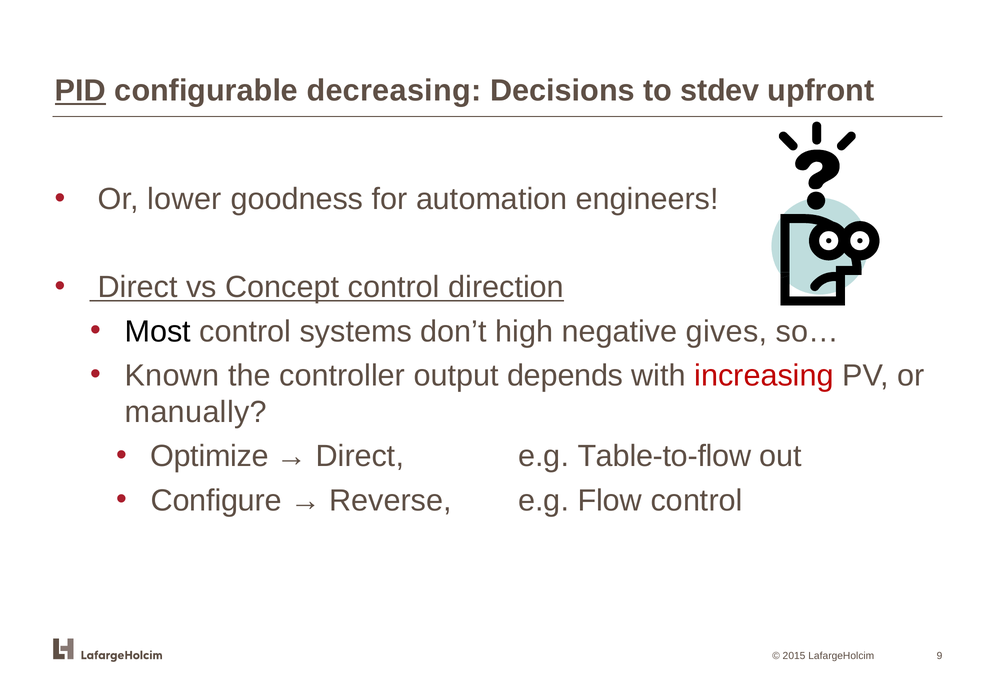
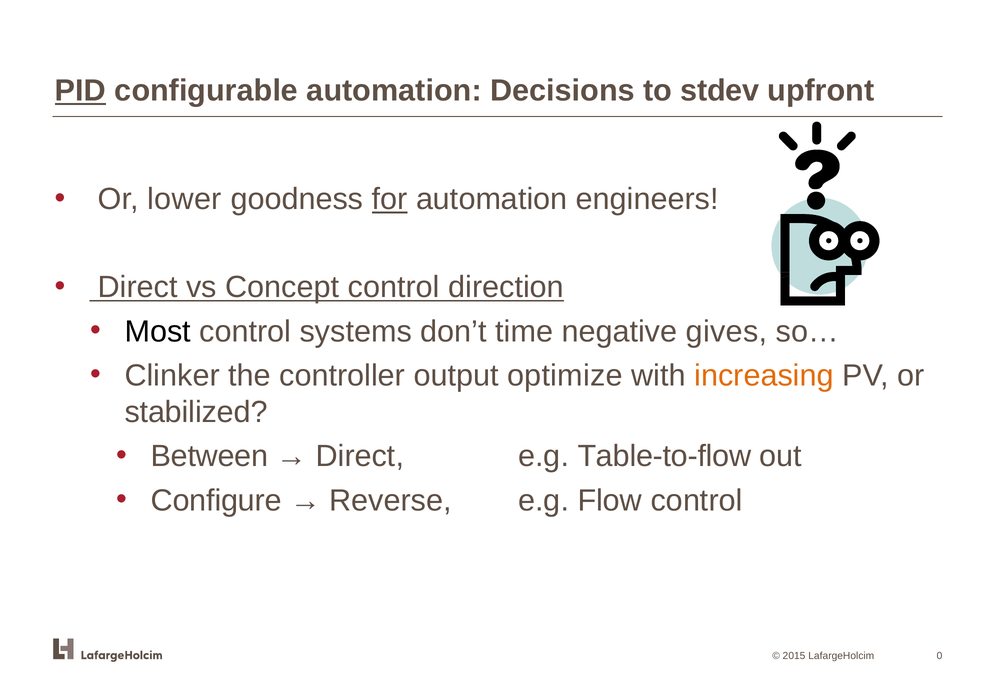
configurable decreasing: decreasing -> automation
for underline: none -> present
high: high -> time
Known: Known -> Clinker
depends: depends -> optimize
increasing colour: red -> orange
manually: manually -> stabilized
Optimize: Optimize -> Between
9: 9 -> 0
